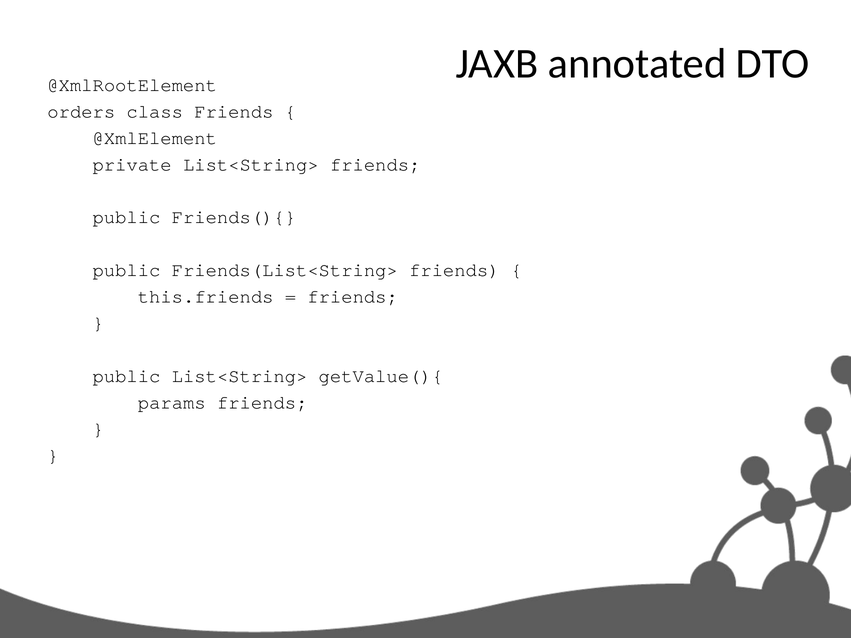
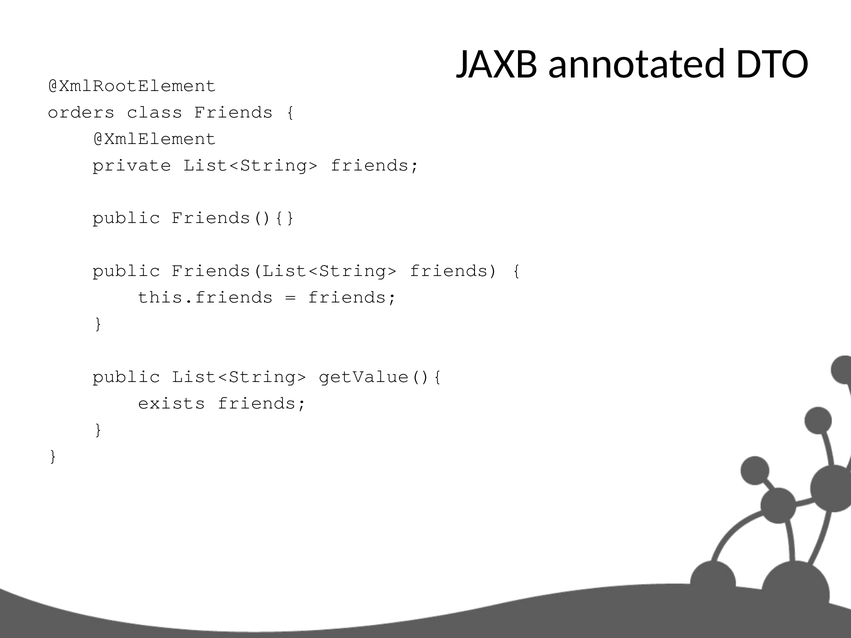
params: params -> exists
